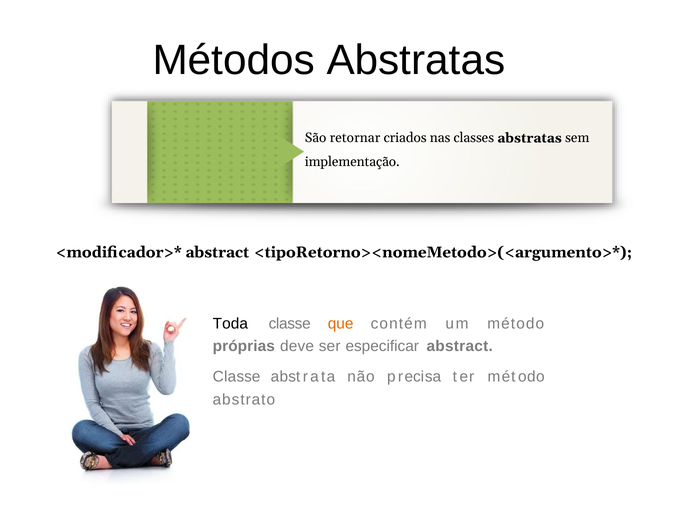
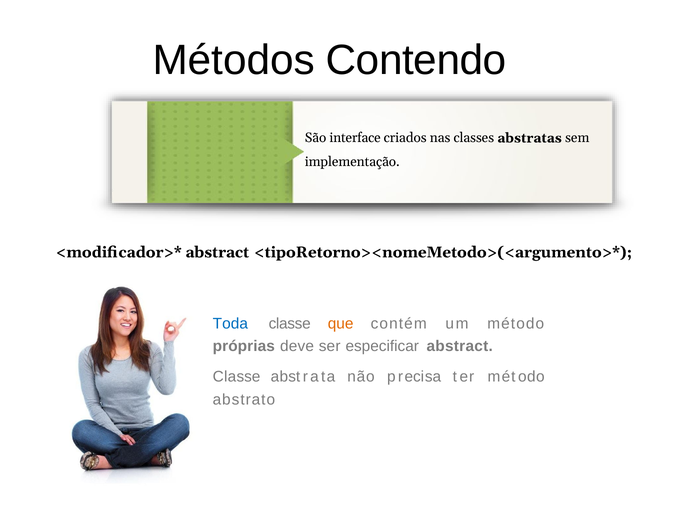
Métodos Abstratas: Abstratas -> Contendo
retornar: retornar -> interface
Toda colour: black -> blue
